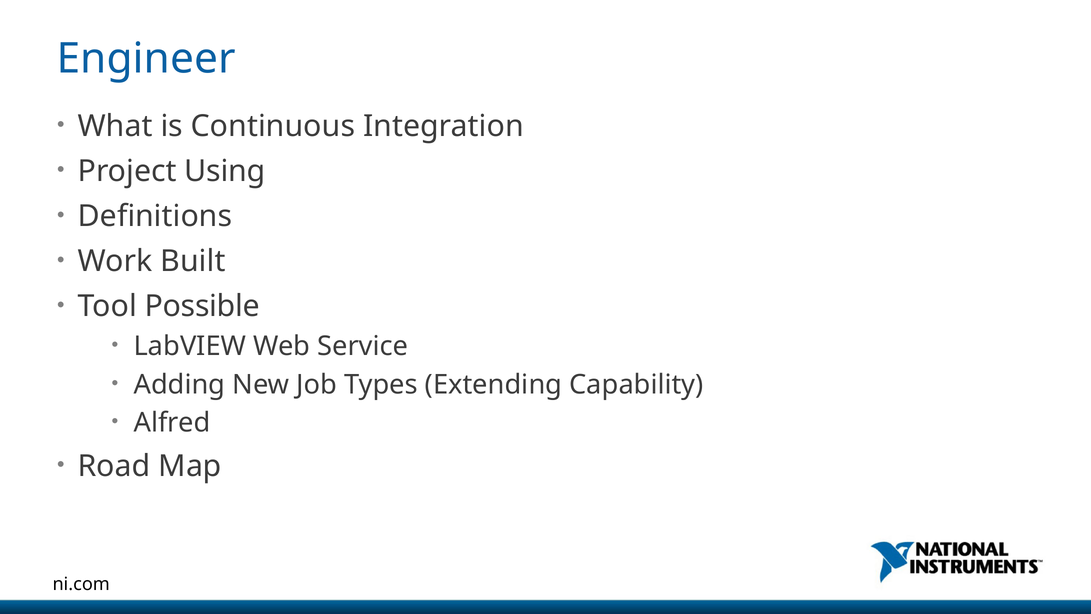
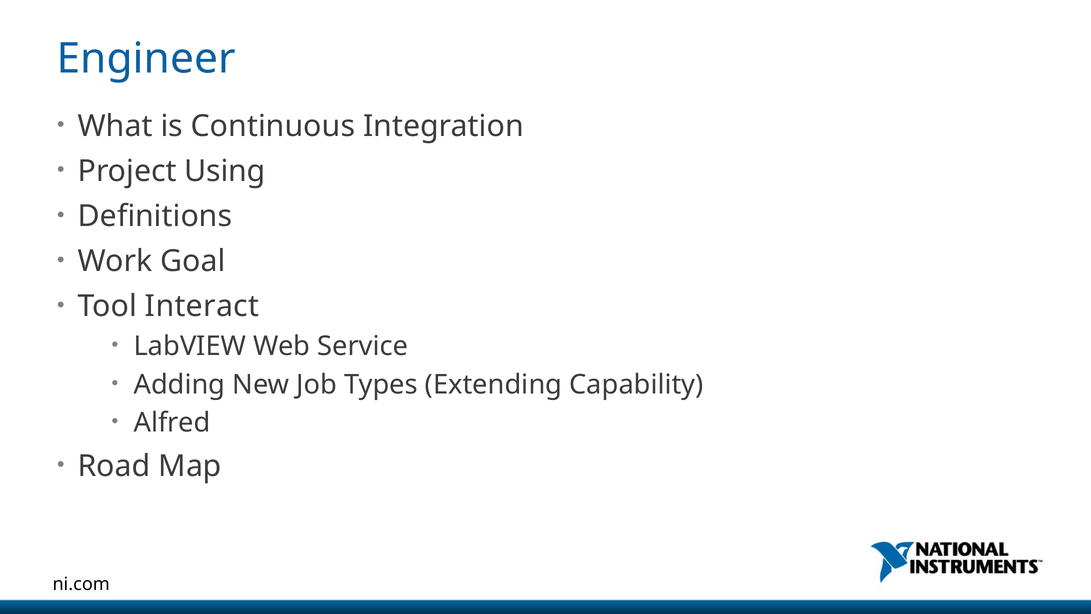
Built: Built -> Goal
Possible: Possible -> Interact
